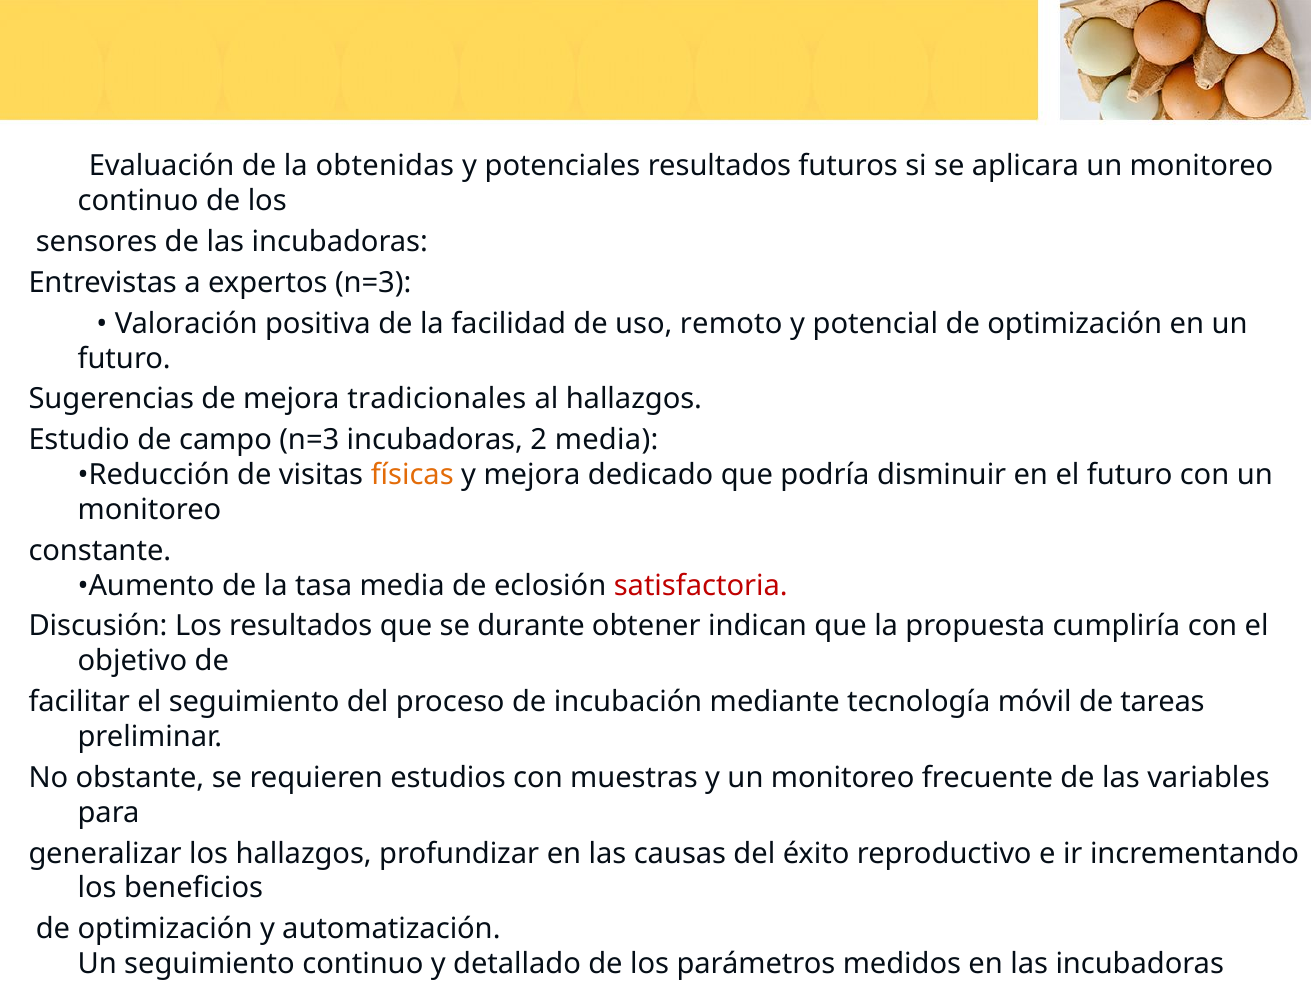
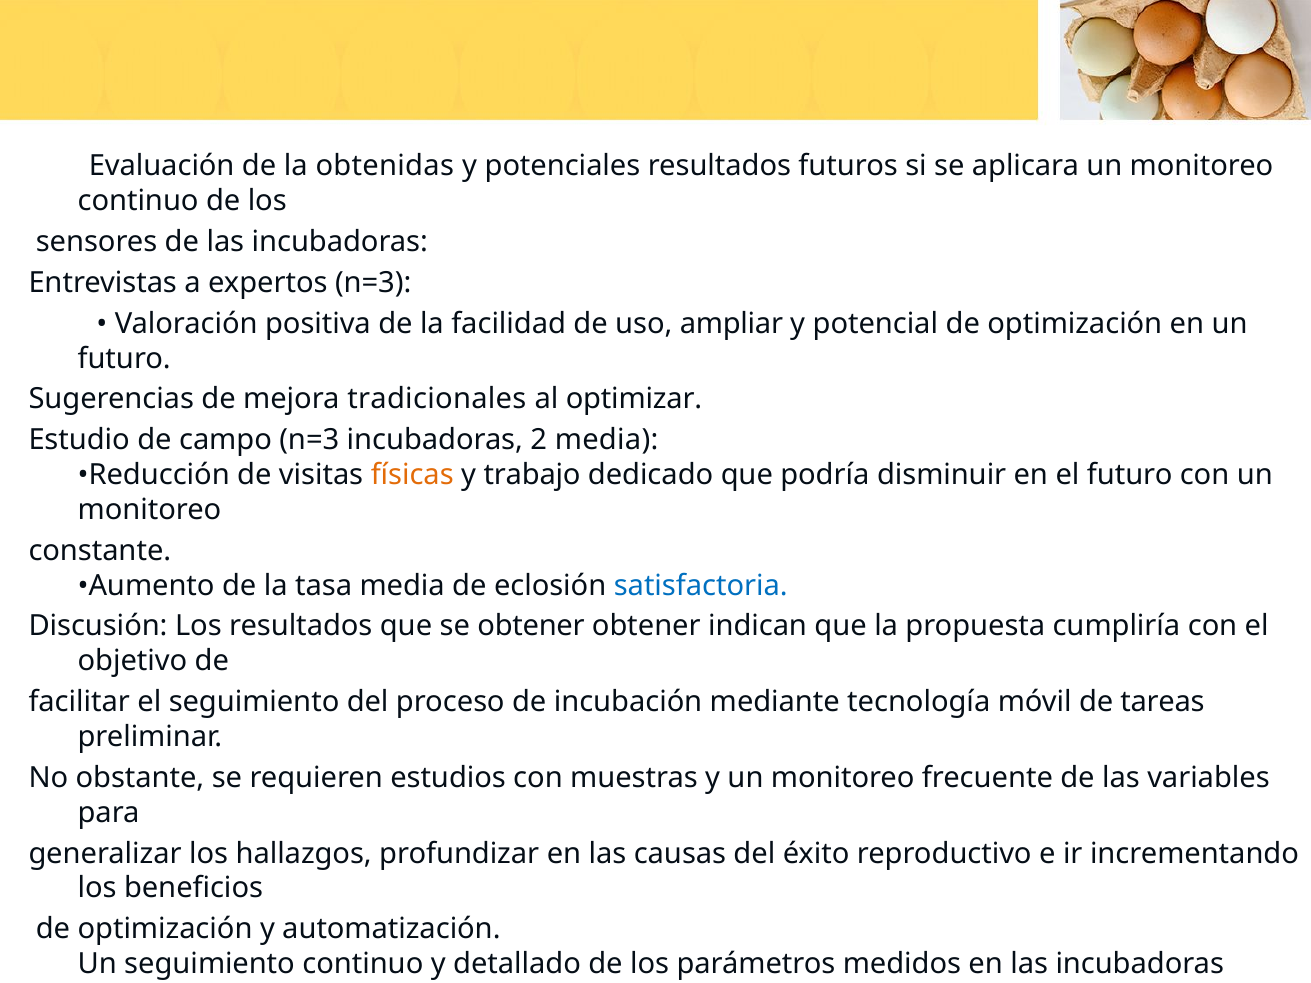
remoto: remoto -> ampliar
al hallazgos: hallazgos -> optimizar
y mejora: mejora -> trabajo
satisfactoria colour: red -> blue
se durante: durante -> obtener
